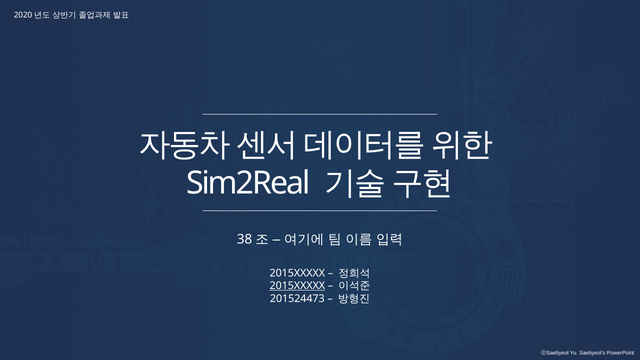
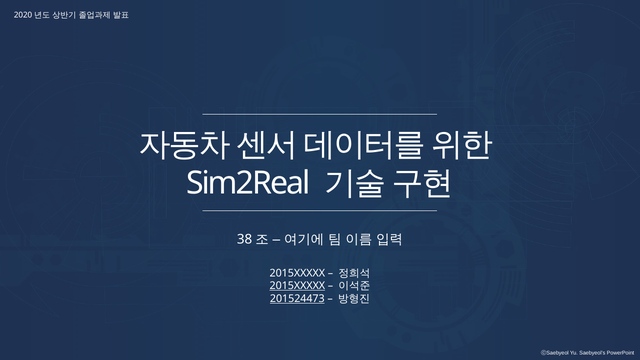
201524473 underline: none -> present
